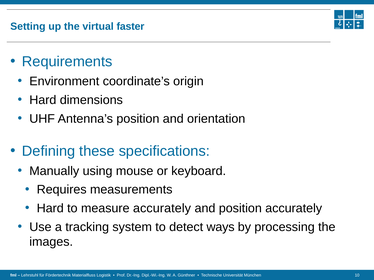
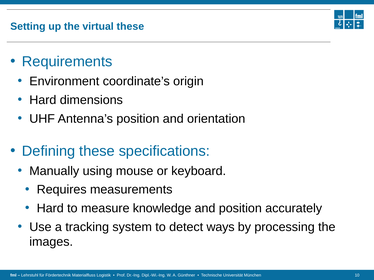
virtual faster: faster -> these
measure accurately: accurately -> knowledge
